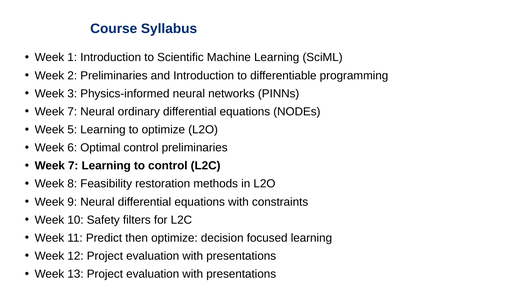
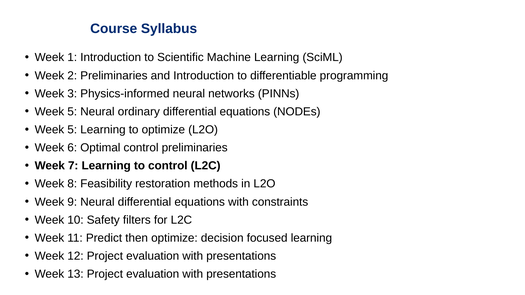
7 at (72, 112): 7 -> 5
